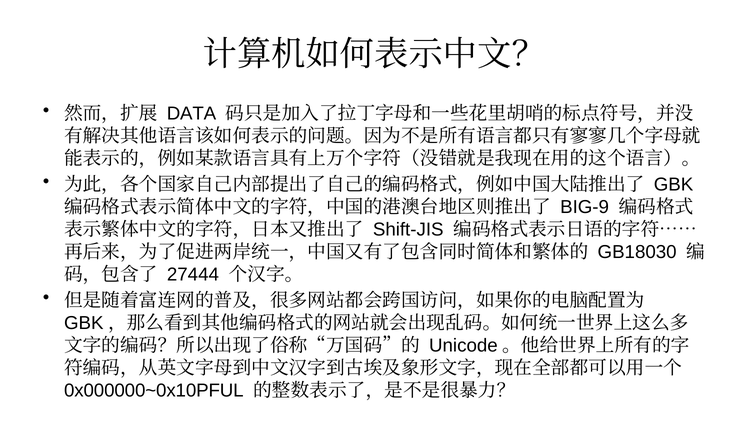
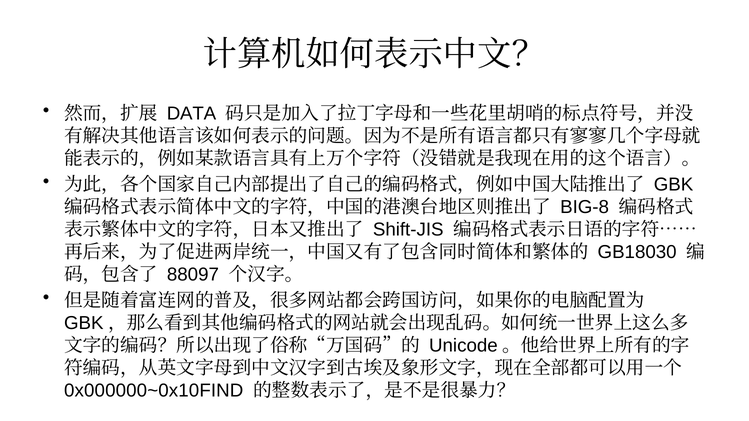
BIG-9: BIG-9 -> BIG-8
27444: 27444 -> 88097
0x000000~0x10PFUL: 0x000000~0x10PFUL -> 0x000000~0x10FIND
